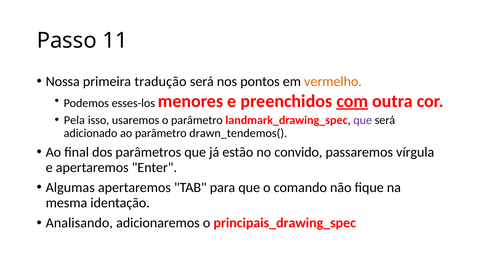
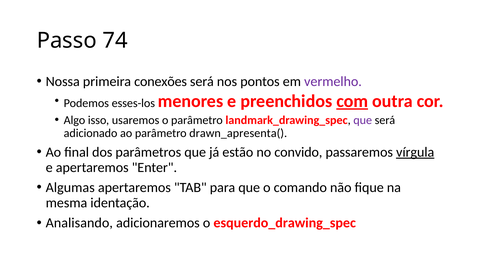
11: 11 -> 74
tradução: tradução -> conexões
vermelho colour: orange -> purple
Pela: Pela -> Algo
drawn_tendemos(: drawn_tendemos( -> drawn_apresenta(
vírgula underline: none -> present
principais_drawing_spec: principais_drawing_spec -> esquerdo_drawing_spec
